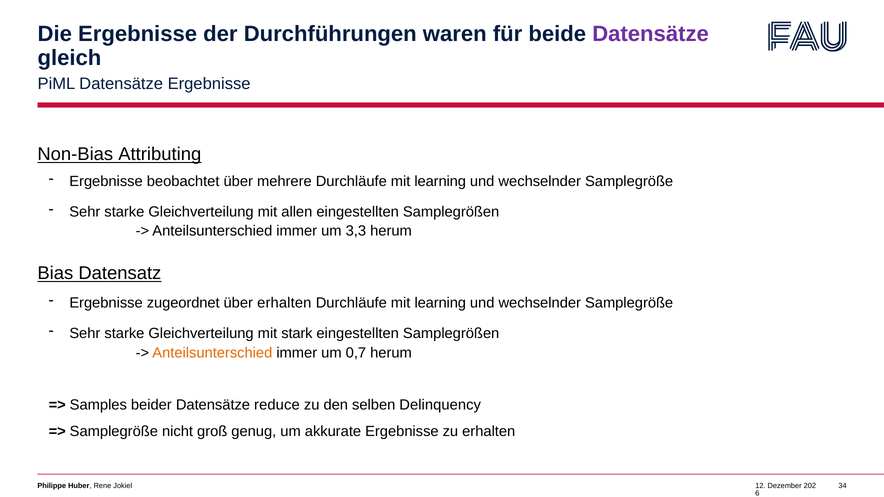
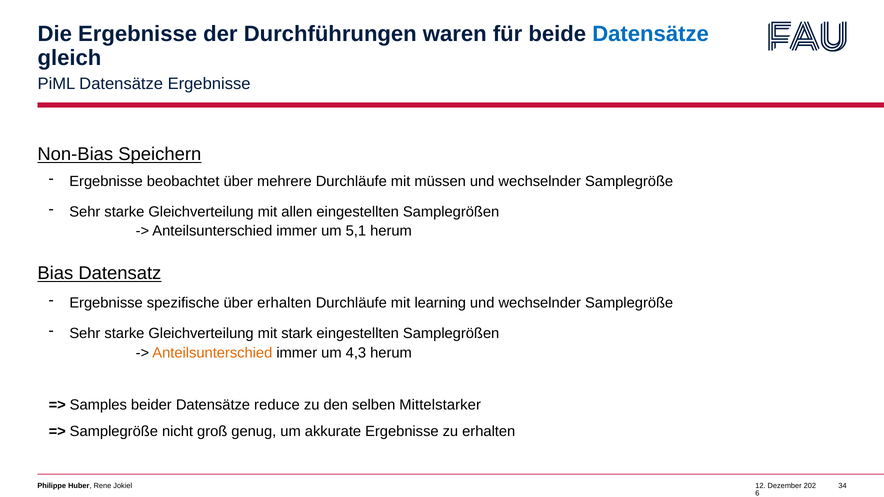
Datensätze at (651, 34) colour: purple -> blue
Attributing: Attributing -> Speichern
mehrere Durchläufe mit learning: learning -> müssen
3,3: 3,3 -> 5,1
zugeordnet: zugeordnet -> spezifische
0,7: 0,7 -> 4,3
Delinquency: Delinquency -> Mittelstarker
